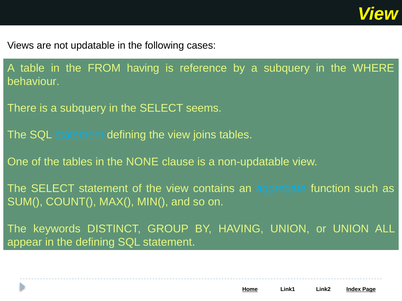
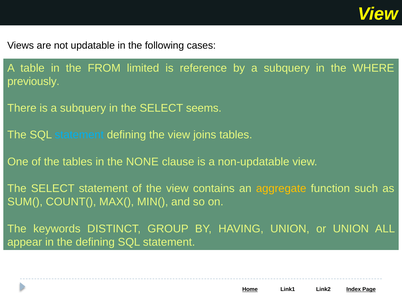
FROM having: having -> limited
behaviour: behaviour -> previously
aggregate colour: light blue -> yellow
